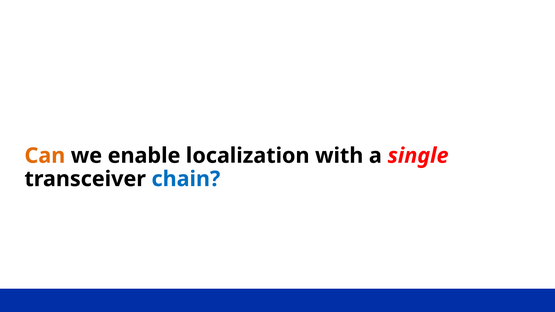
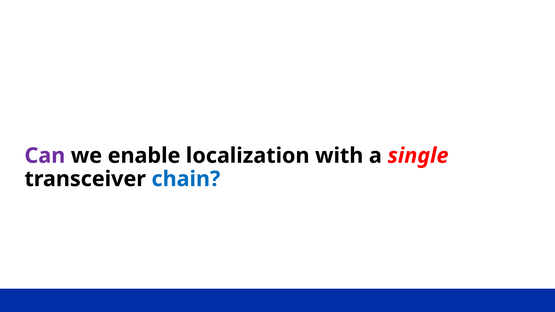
Can colour: orange -> purple
